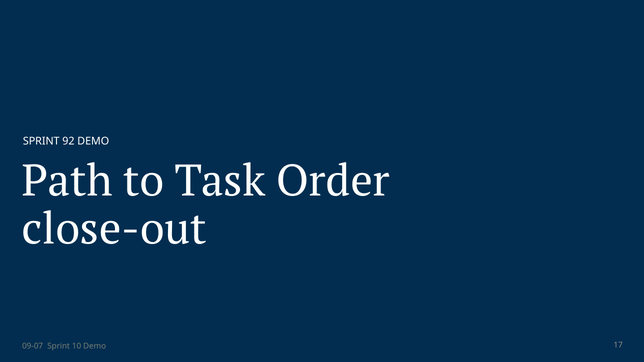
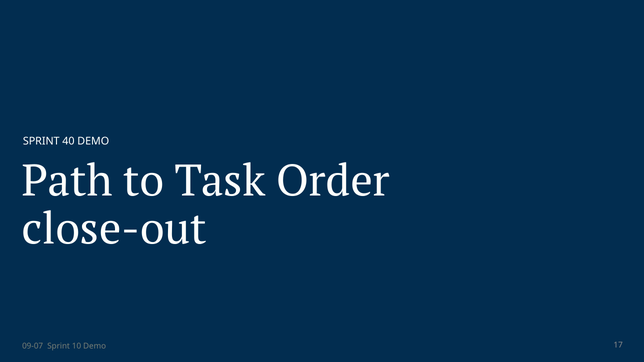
92: 92 -> 40
